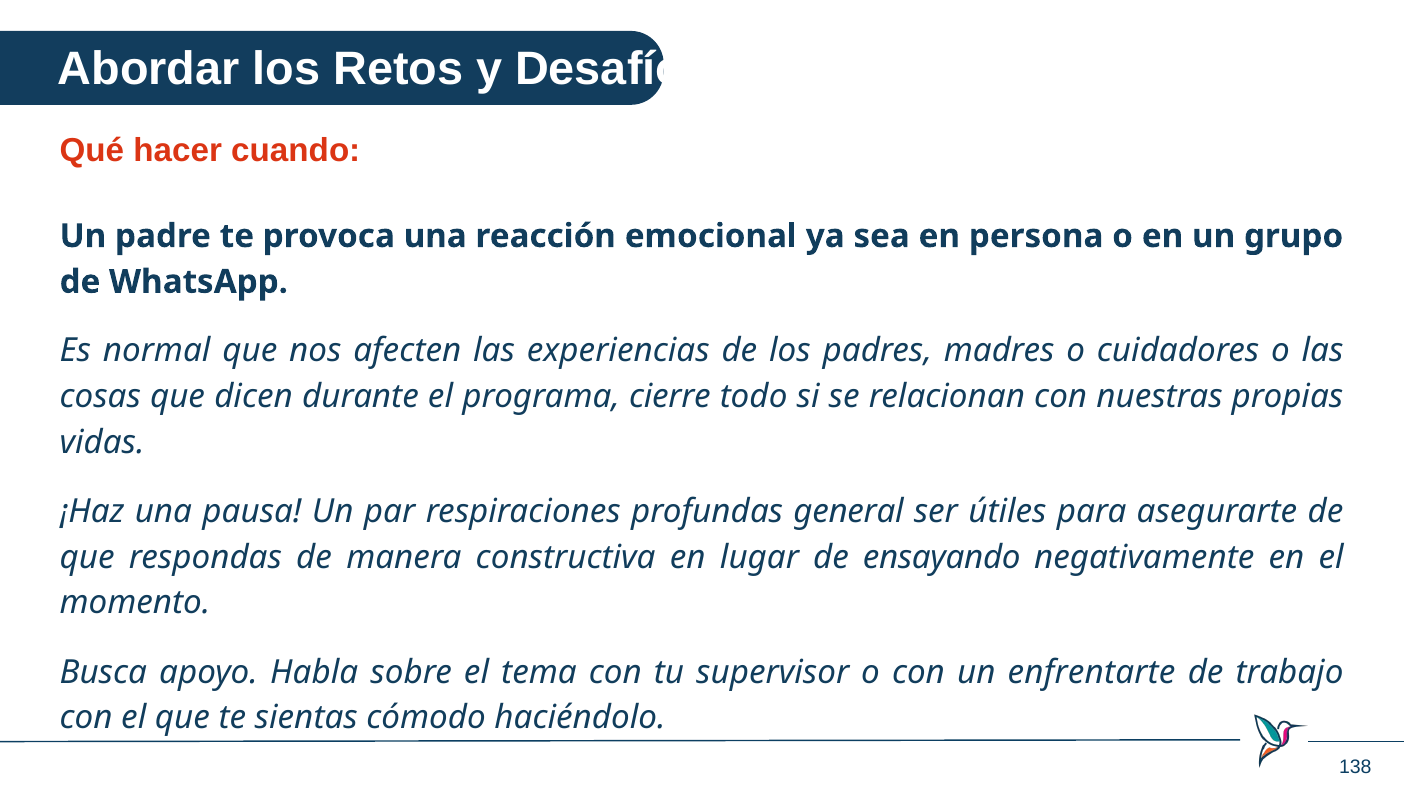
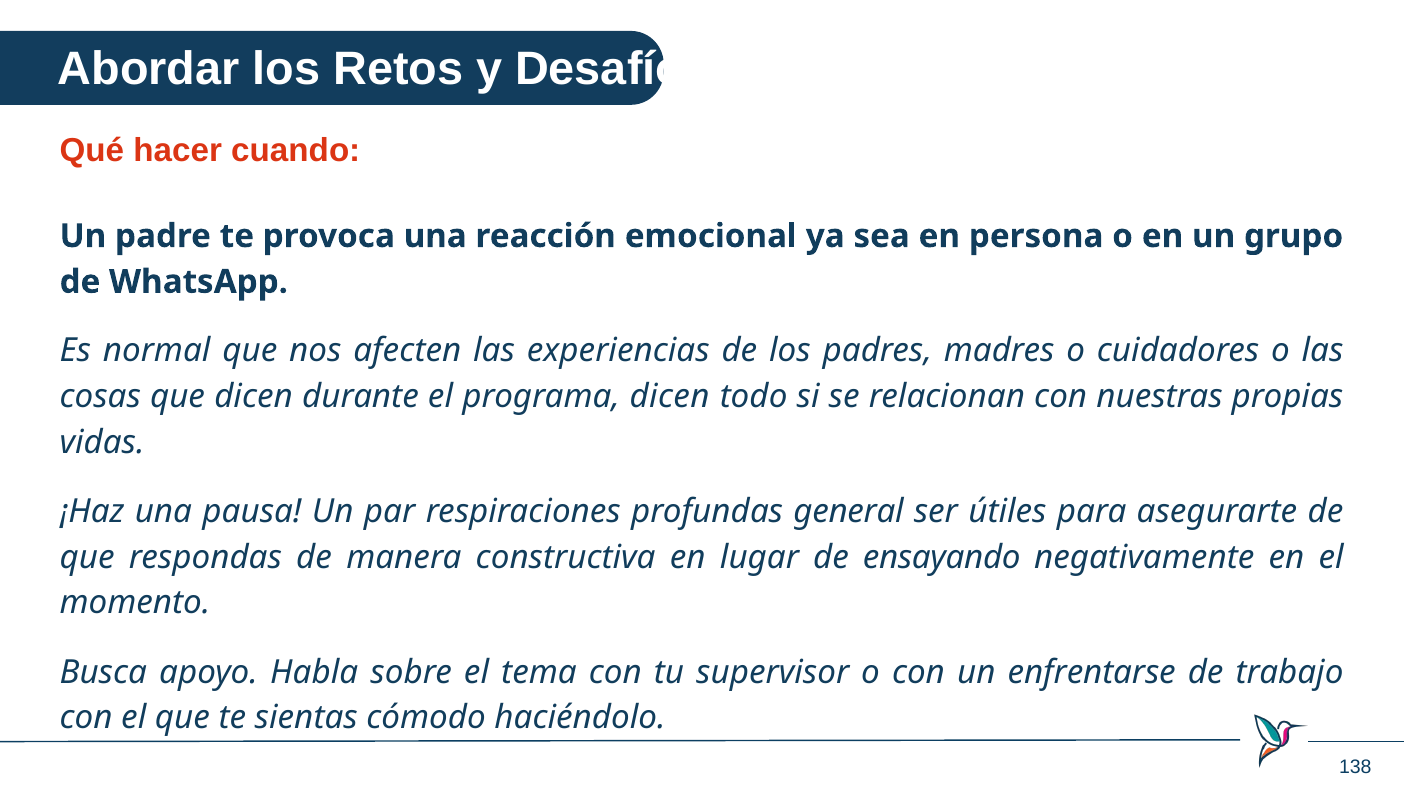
programa cierre: cierre -> dicen
enfrentarte: enfrentarte -> enfrentarse
